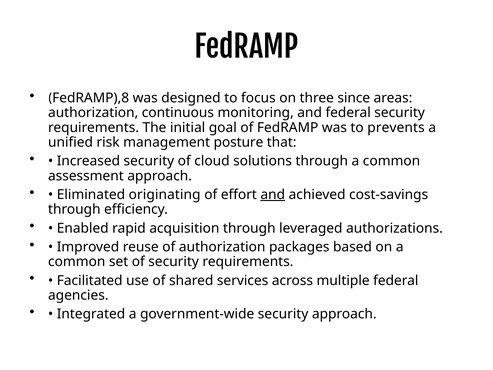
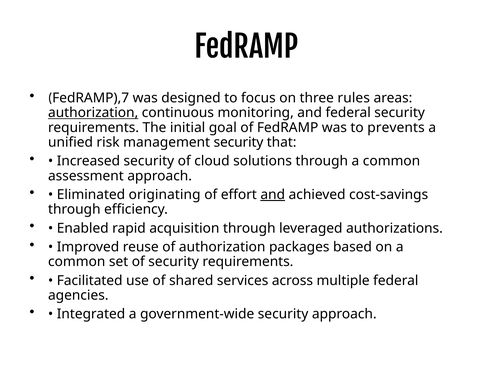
FedRAMP),8: FedRAMP),8 -> FedRAMP),7
since: since -> rules
authorization at (93, 113) underline: none -> present
management posture: posture -> security
